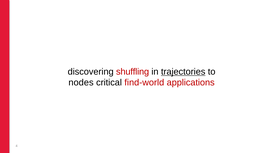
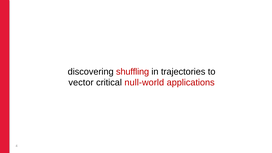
trajectories underline: present -> none
nodes: nodes -> vector
find-world: find-world -> null-world
